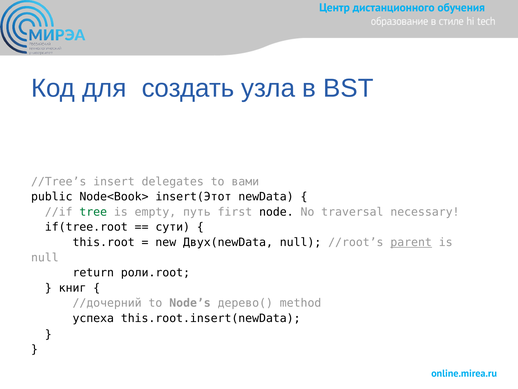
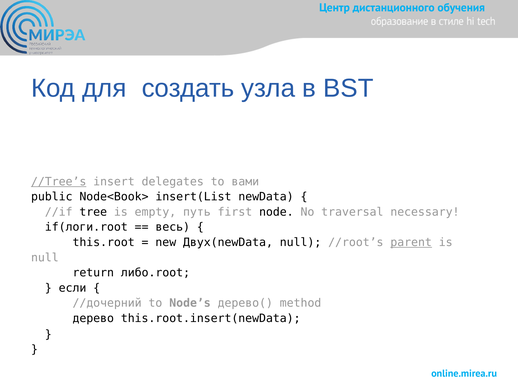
//Tree’s underline: none -> present
insert(Этот: insert(Этот -> insert(List
tree colour: green -> black
if(tree.root: if(tree.root -> if(логи.root
сути: сути -> весь
роли.root: роли.root -> либо.root
книг: книг -> если
успеха: успеха -> дерево
